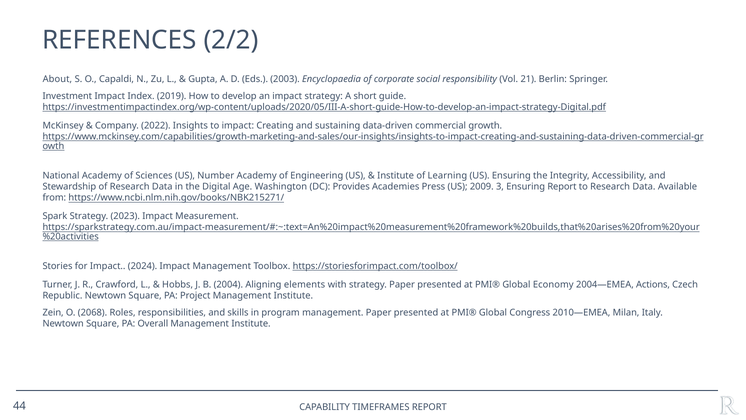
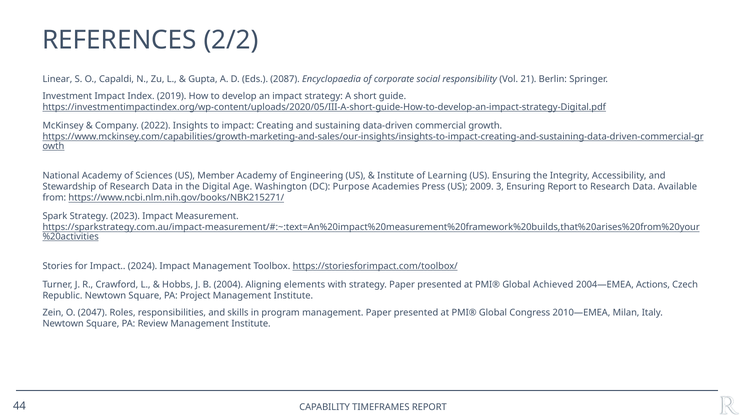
About: About -> Linear
2003: 2003 -> 2087
Number: Number -> Member
Provides: Provides -> Purpose
Economy: Economy -> Achieved
2068: 2068 -> 2047
Overall: Overall -> Review
